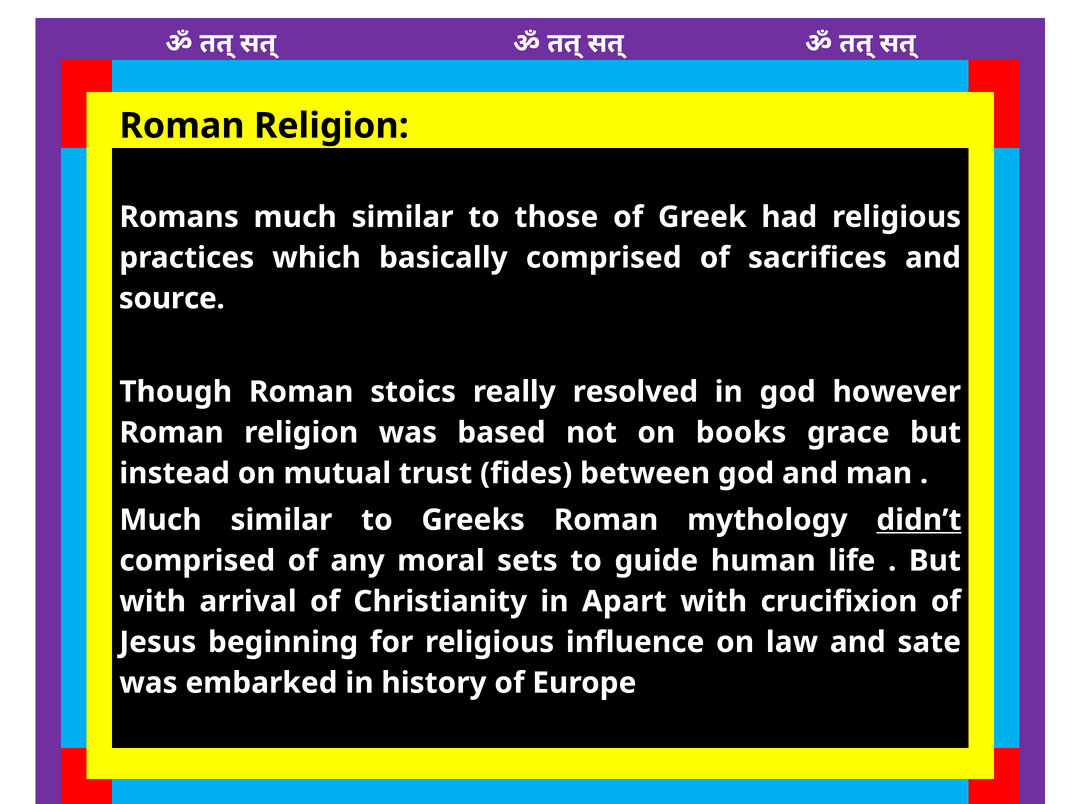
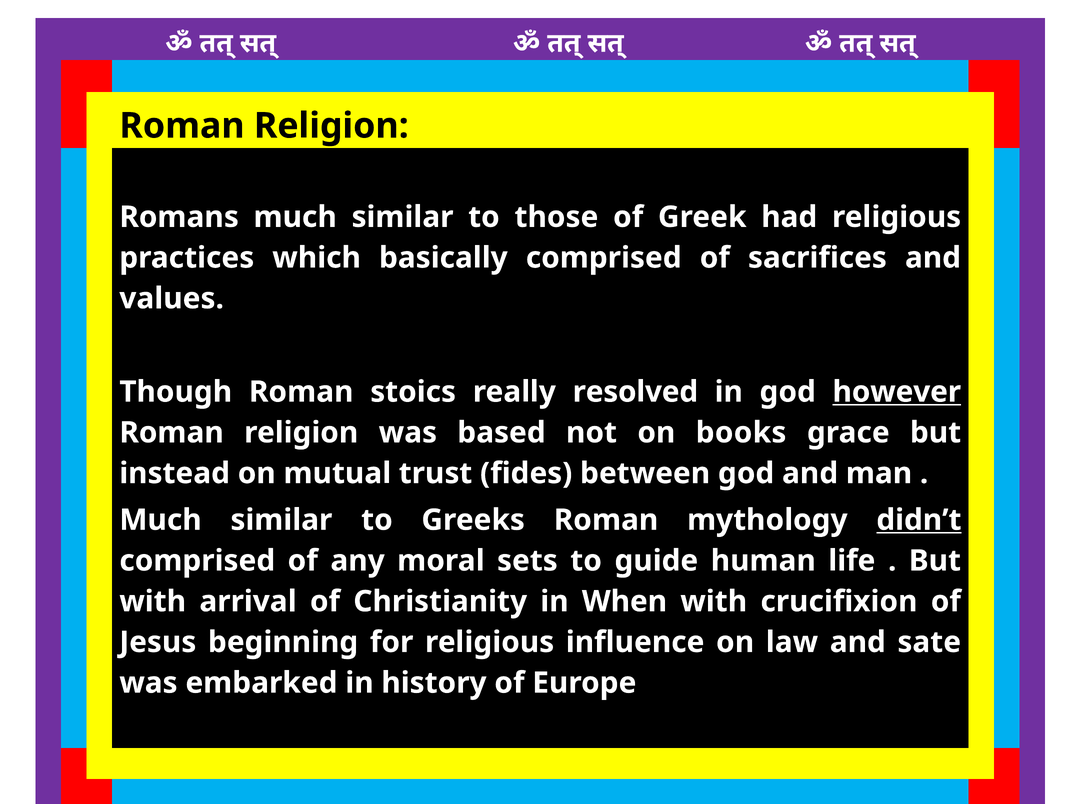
source: source -> values
however underline: none -> present
Apart: Apart -> When
